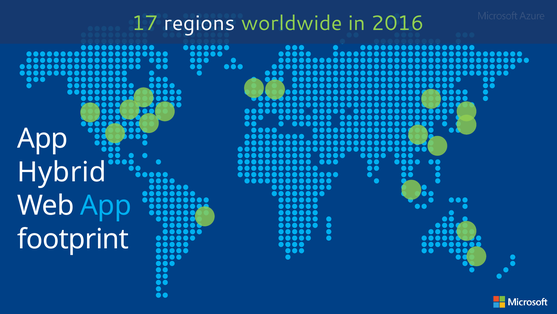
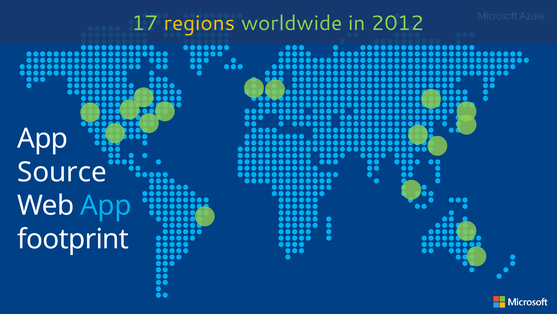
regions colour: white -> yellow
2016: 2016 -> 2012
Hybrid: Hybrid -> Source
